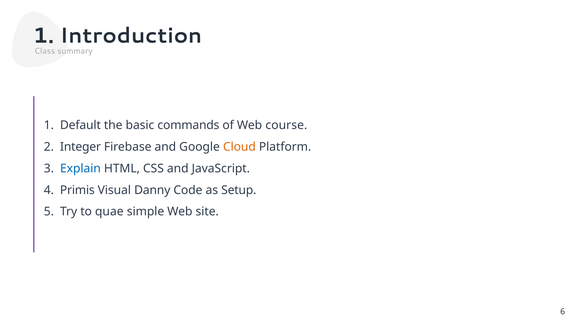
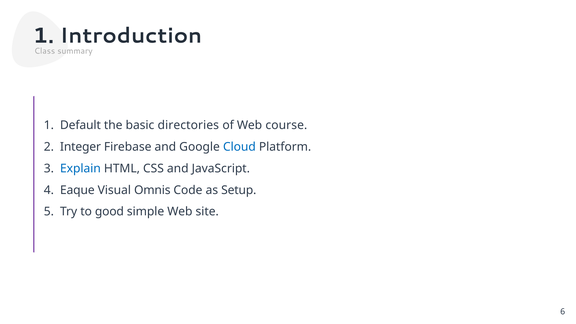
commands: commands -> directories
Cloud colour: orange -> blue
Primis: Primis -> Eaque
Danny: Danny -> Omnis
quae: quae -> good
